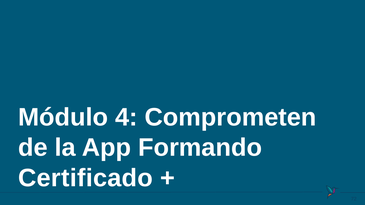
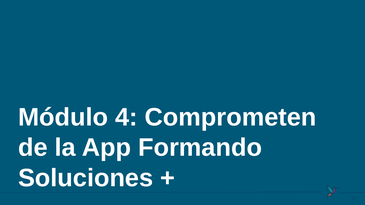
Certificado: Certificado -> Soluciones
